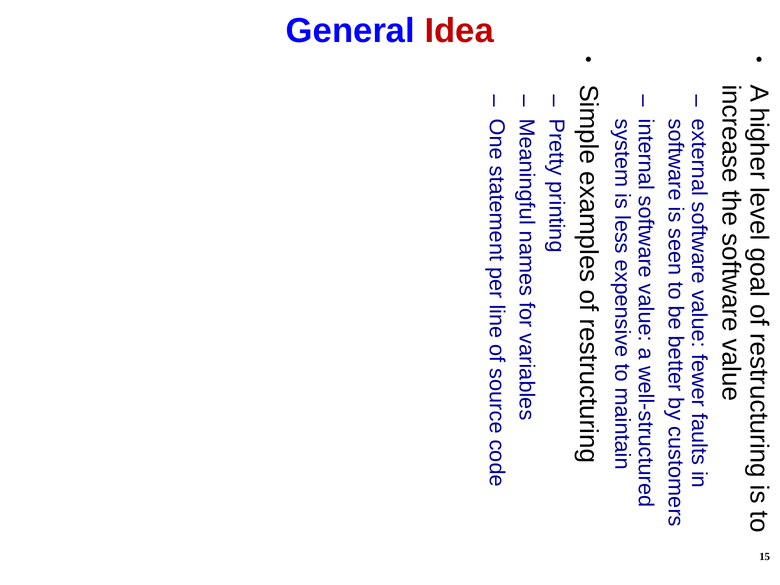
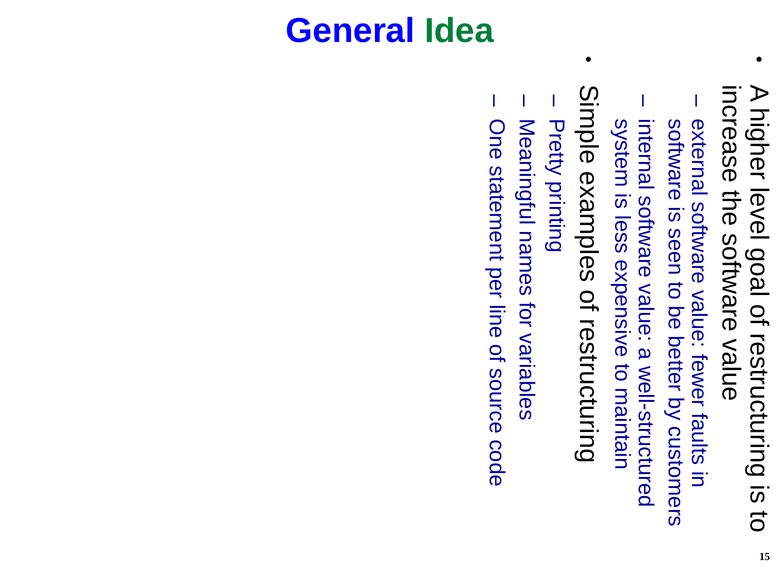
Idea colour: red -> green
